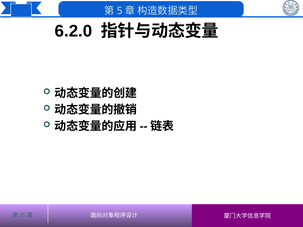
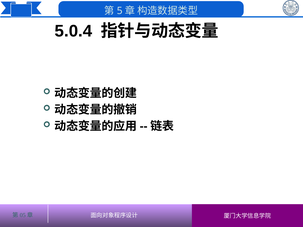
6.2.0: 6.2.0 -> 5.0.4
